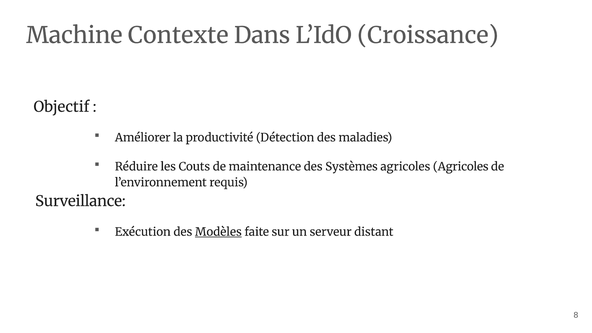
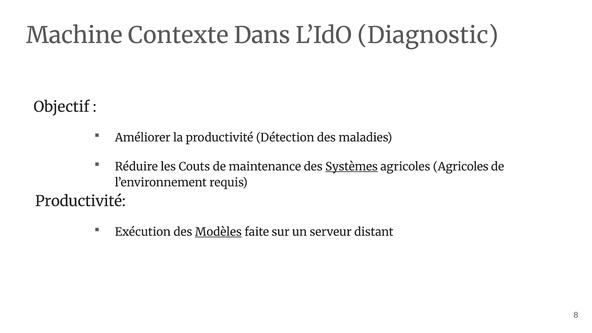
Croissance: Croissance -> Diagnostic
Systèmes underline: none -> present
Surveillance at (80, 201): Surveillance -> Productivité
